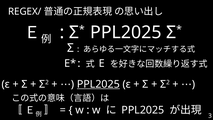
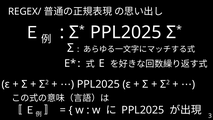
PPL2025 at (98, 84) underline: present -> none
